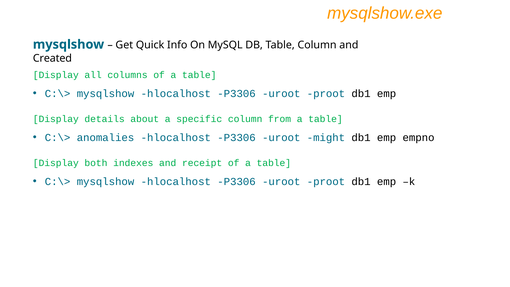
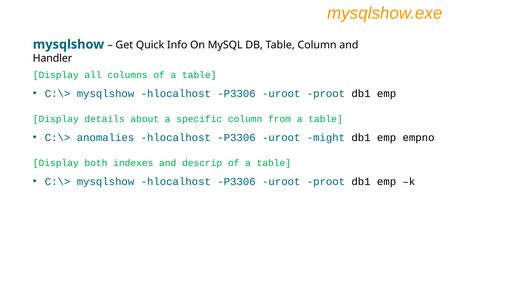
Created: Created -> Handler
receipt: receipt -> descrip
